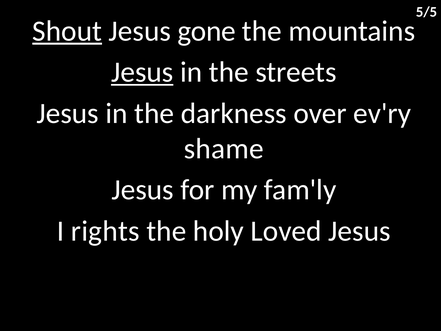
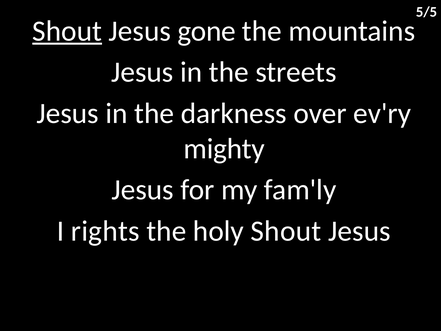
Jesus at (142, 72) underline: present -> none
shame: shame -> mighty
holy Loved: Loved -> Shout
